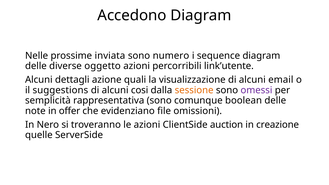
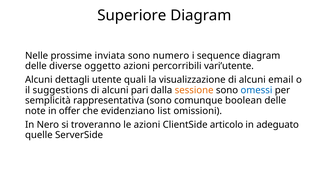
Accedono: Accedono -> Superiore
link’utente: link’utente -> vari’utente
azione: azione -> utente
cosi: cosi -> pari
omessi colour: purple -> blue
file: file -> list
auction: auction -> articolo
creazione: creazione -> adeguato
